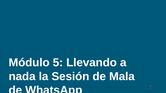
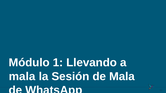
5: 5 -> 1
nada at (22, 77): nada -> mala
